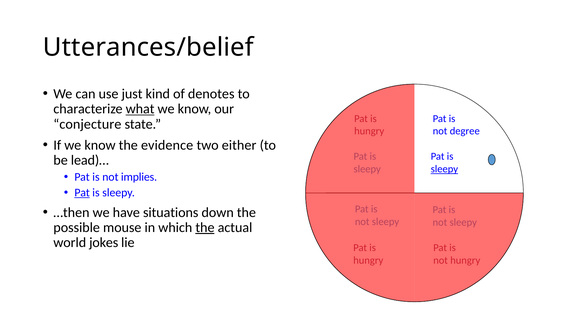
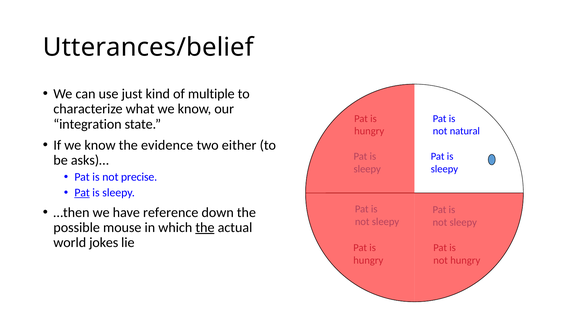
denotes: denotes -> multiple
what underline: present -> none
conjecture: conjecture -> integration
degree: degree -> natural
lead)…: lead)… -> asks)…
sleepy at (444, 169) underline: present -> none
implies: implies -> precise
situations: situations -> reference
